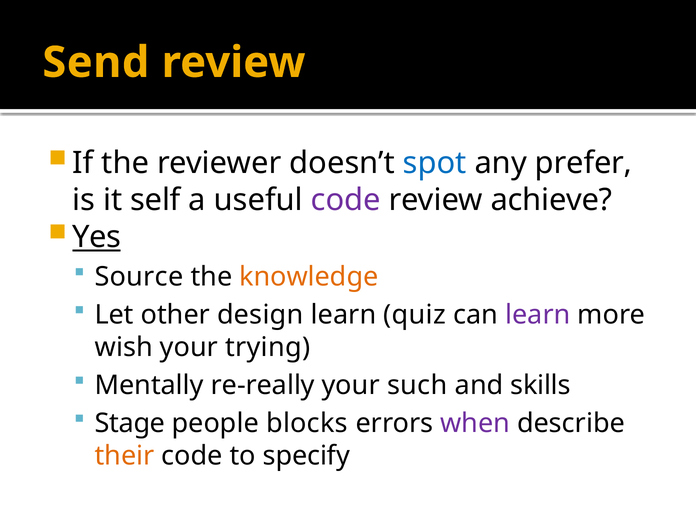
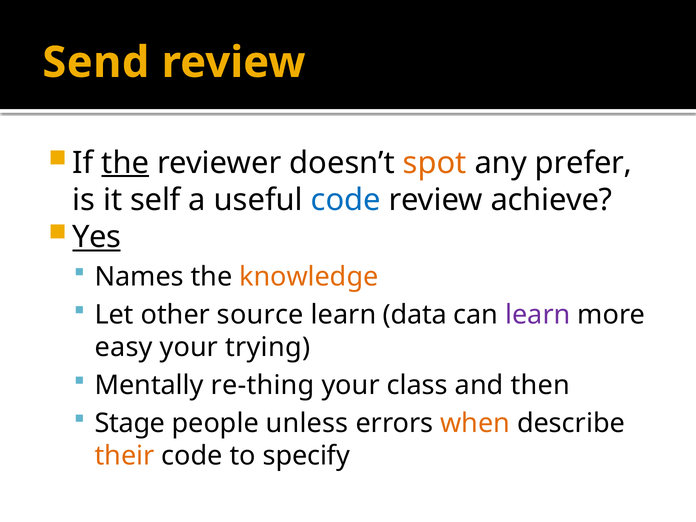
the at (125, 163) underline: none -> present
spot colour: blue -> orange
code at (346, 200) colour: purple -> blue
Source: Source -> Names
design: design -> source
quiz: quiz -> data
wish: wish -> easy
re-really: re-really -> re-thing
such: such -> class
skills: skills -> then
blocks: blocks -> unless
when colour: purple -> orange
